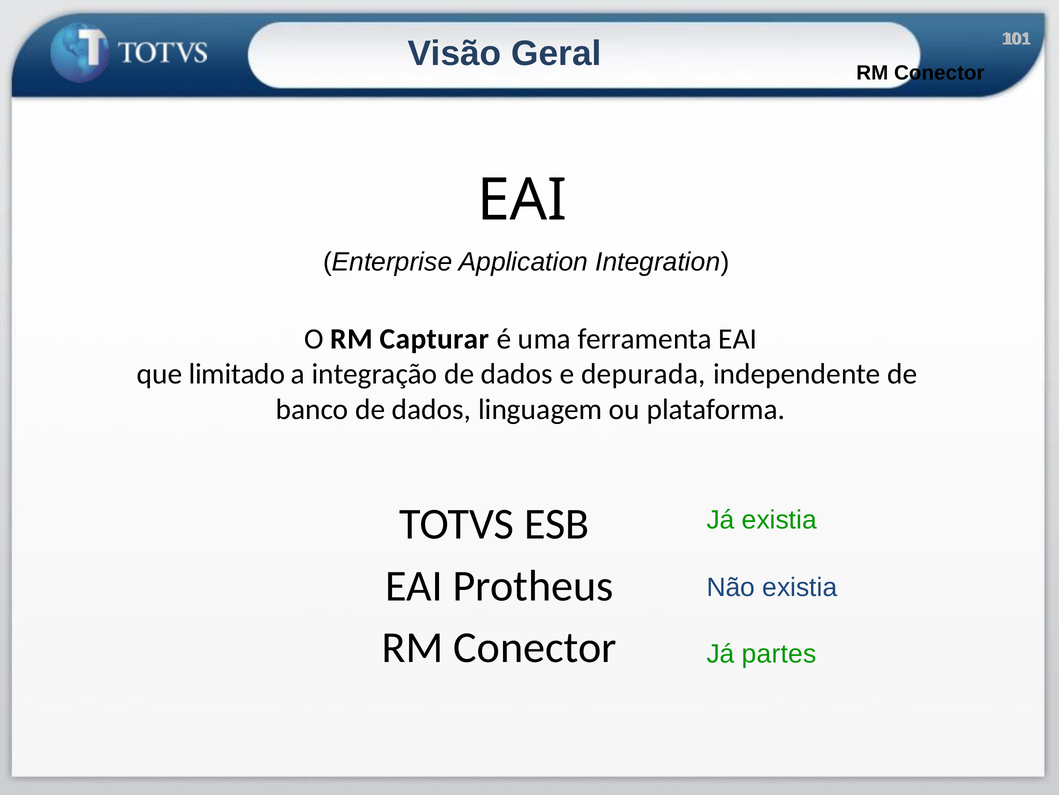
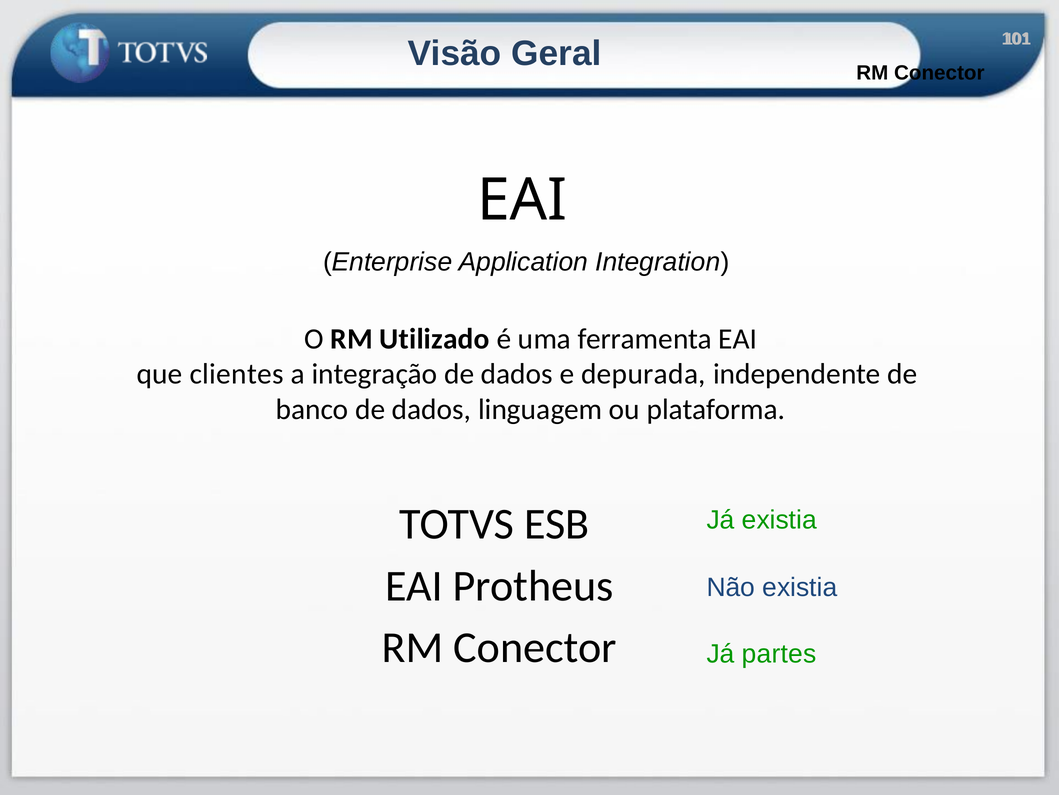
Capturar: Capturar -> Utilizado
limitado: limitado -> clientes
